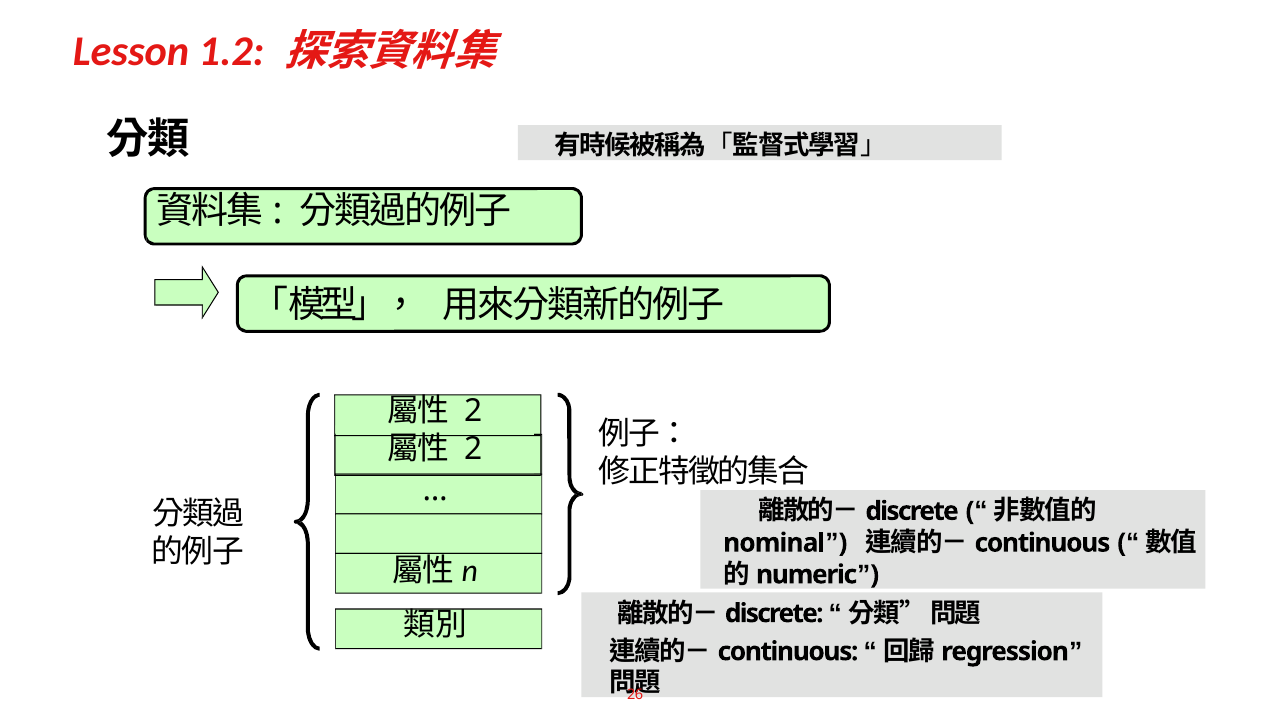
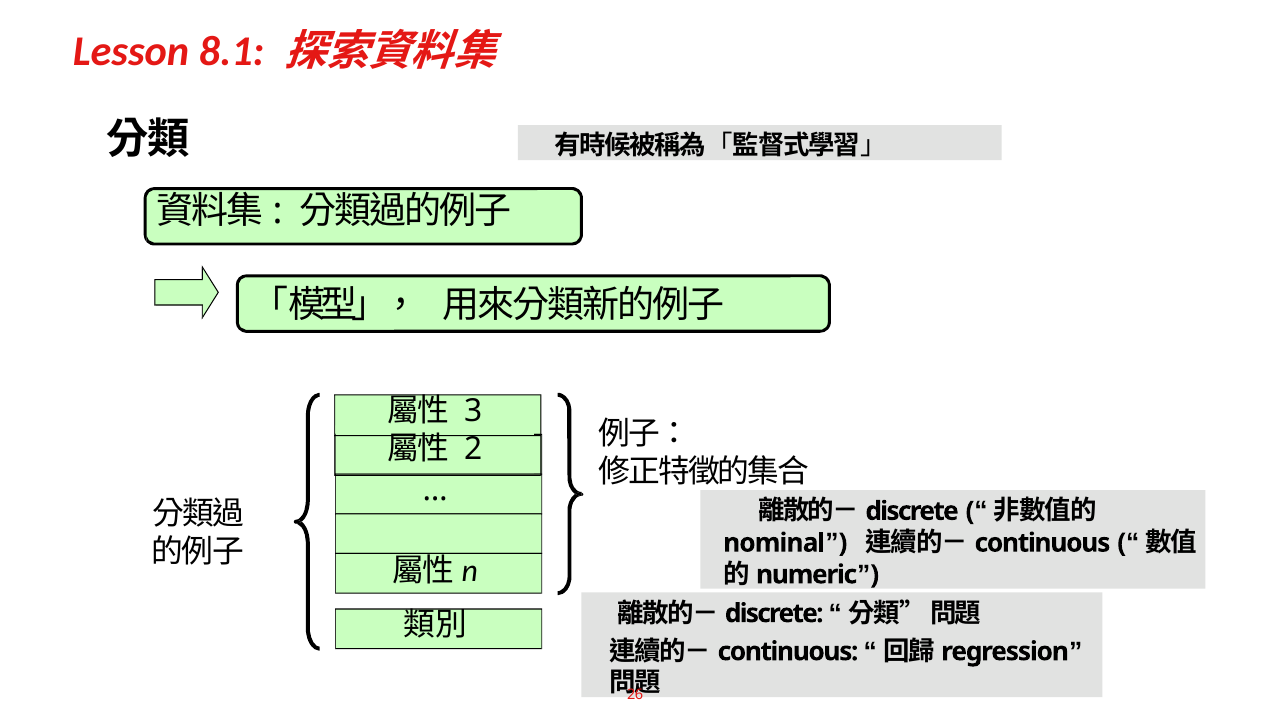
1.2: 1.2 -> 8.1
2 at (473, 411): 2 -> 3
